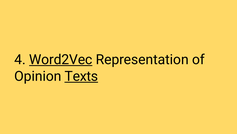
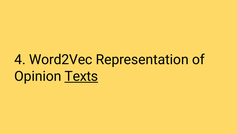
Word2Vec underline: present -> none
